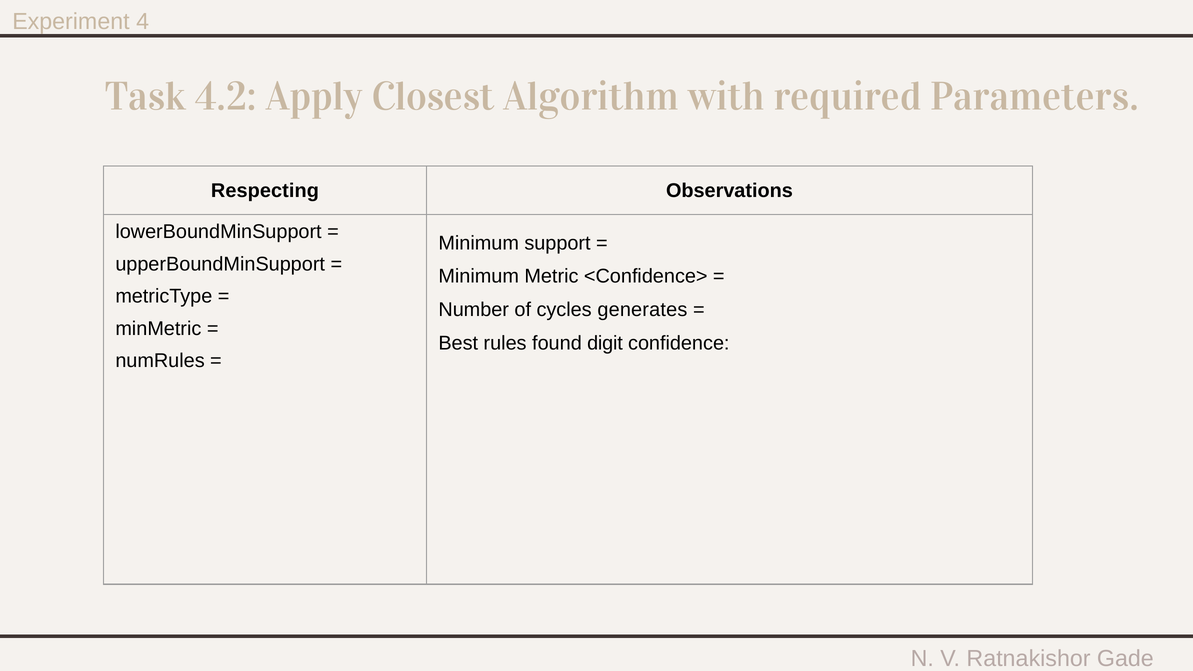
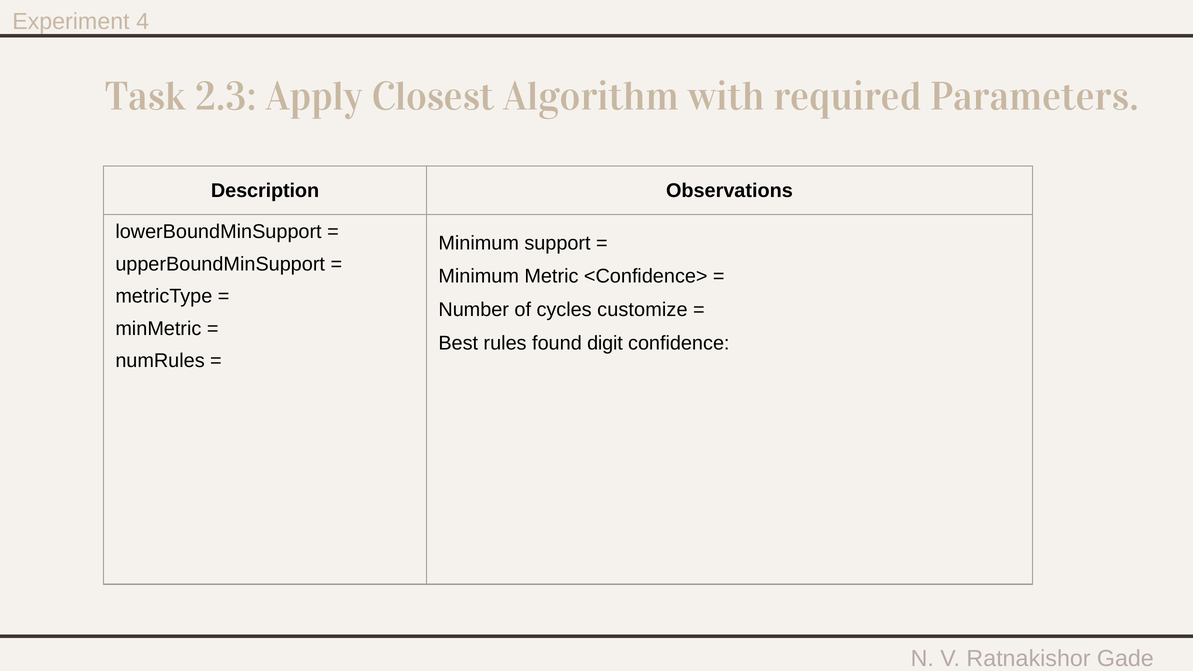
4.2: 4.2 -> 2.3
Respecting: Respecting -> Description
generates: generates -> customize
